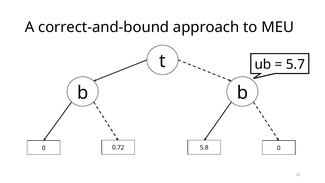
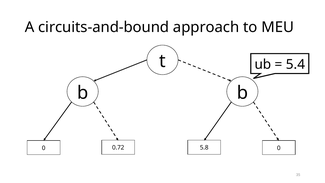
correct-and-bound: correct-and-bound -> circuits-and-bound
5.7: 5.7 -> 5.4
